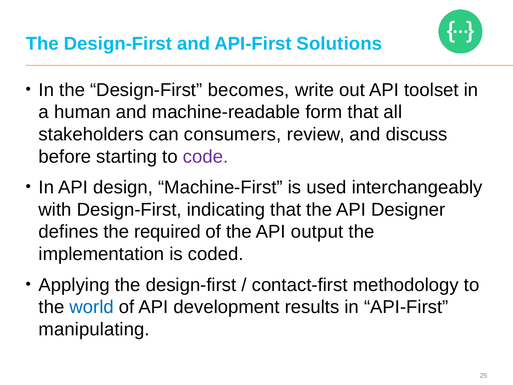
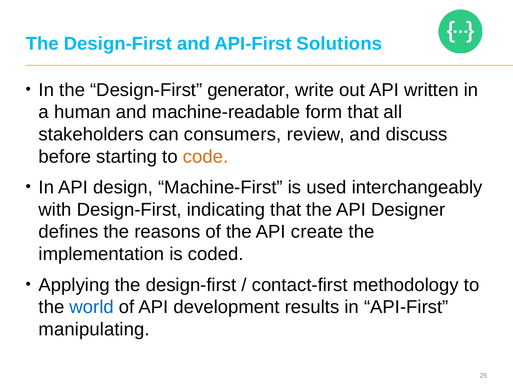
becomes: becomes -> generator
toolset: toolset -> written
code colour: purple -> orange
required: required -> reasons
output: output -> create
